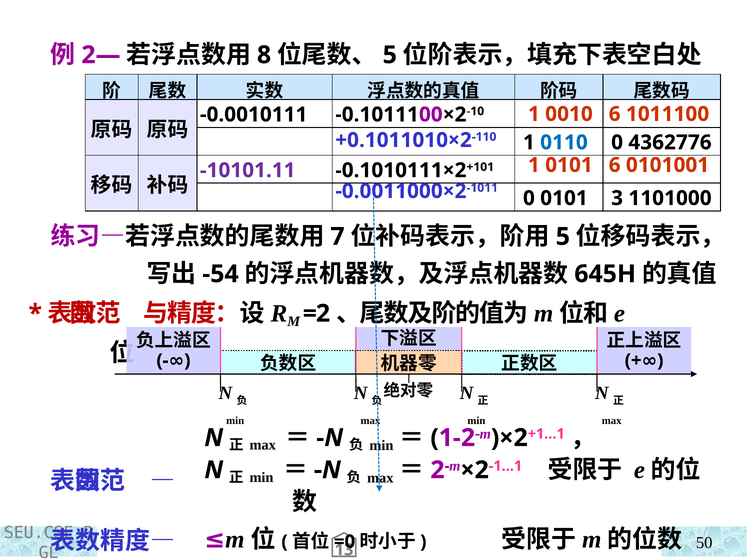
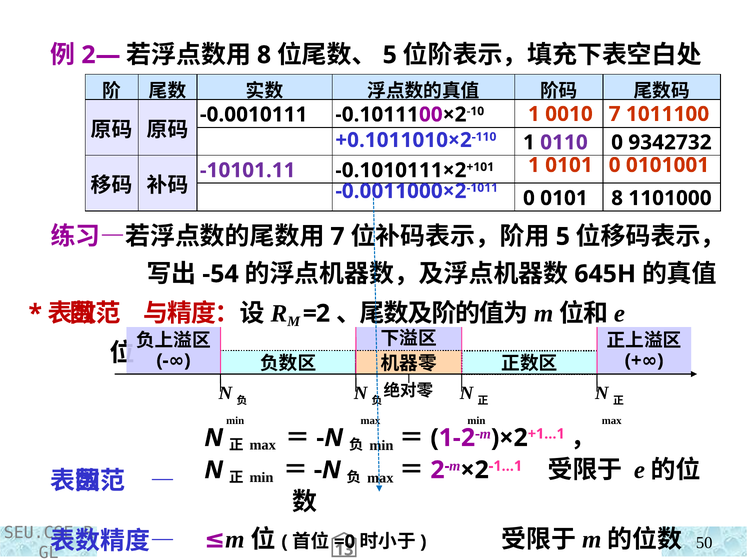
0010 6: 6 -> 7
0110 colour: blue -> purple
4362776: 4362776 -> 9342732
0101 6: 6 -> 0
0101 3: 3 -> 8
